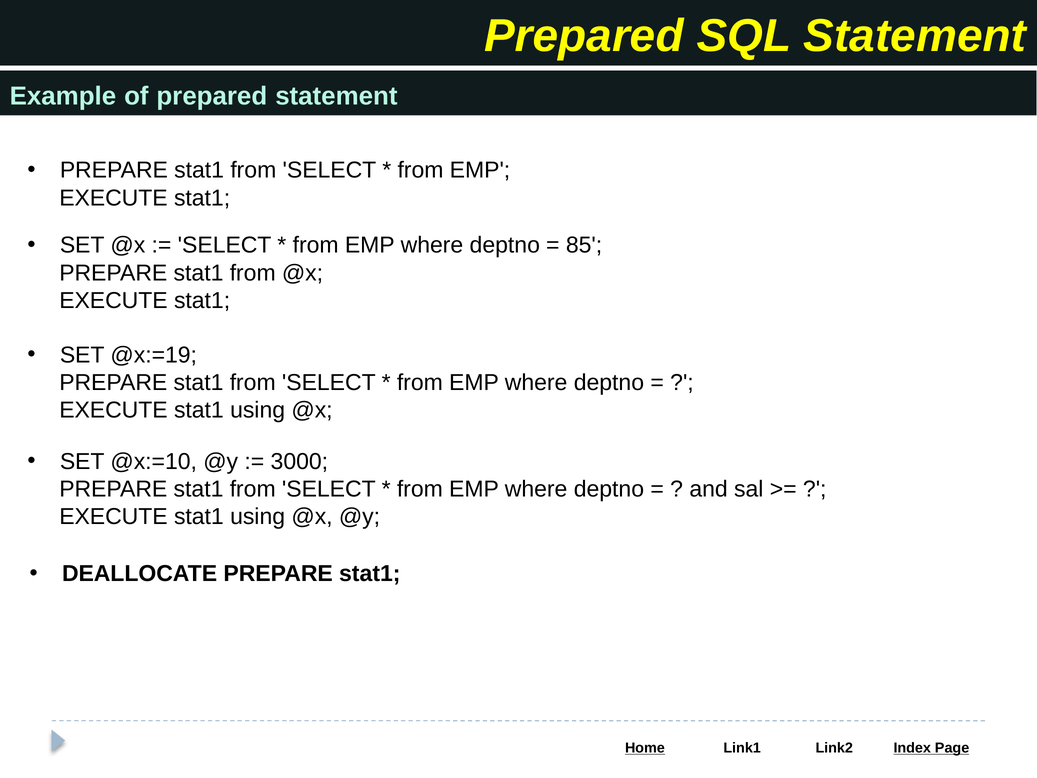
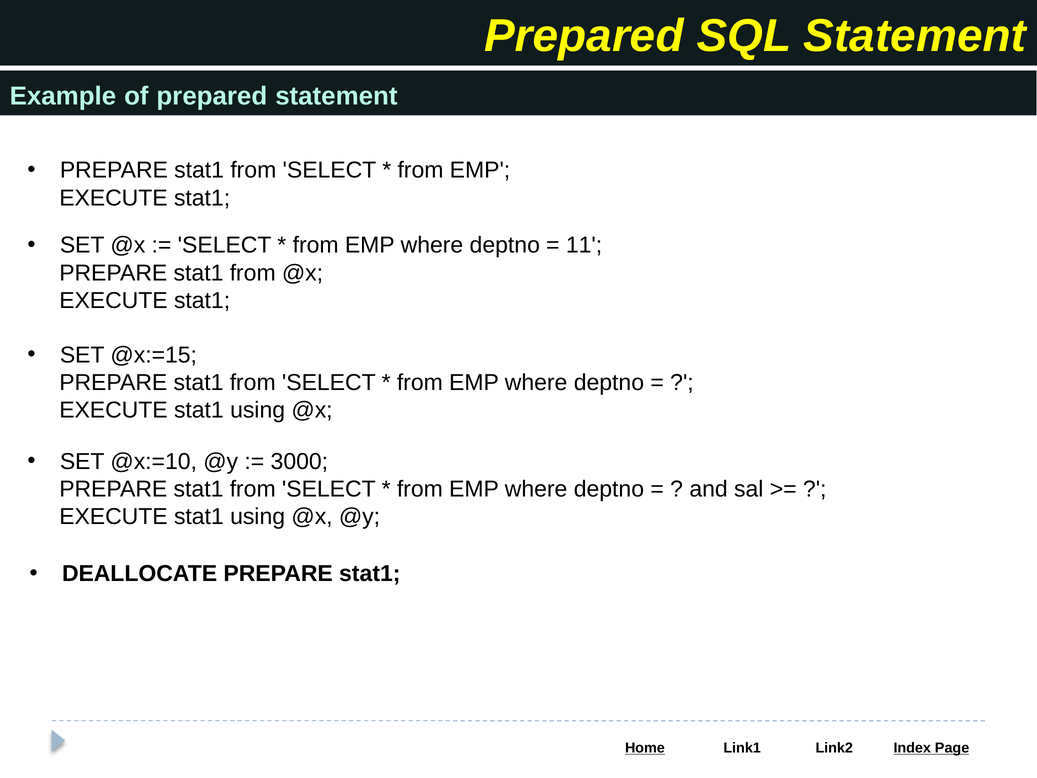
85: 85 -> 11
@x:=19: @x:=19 -> @x:=15
